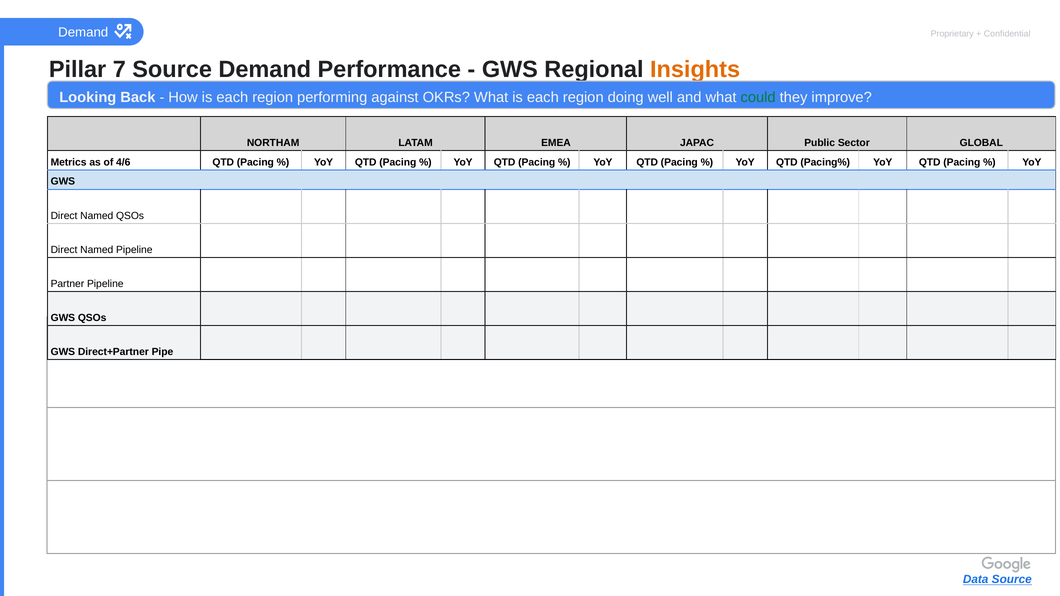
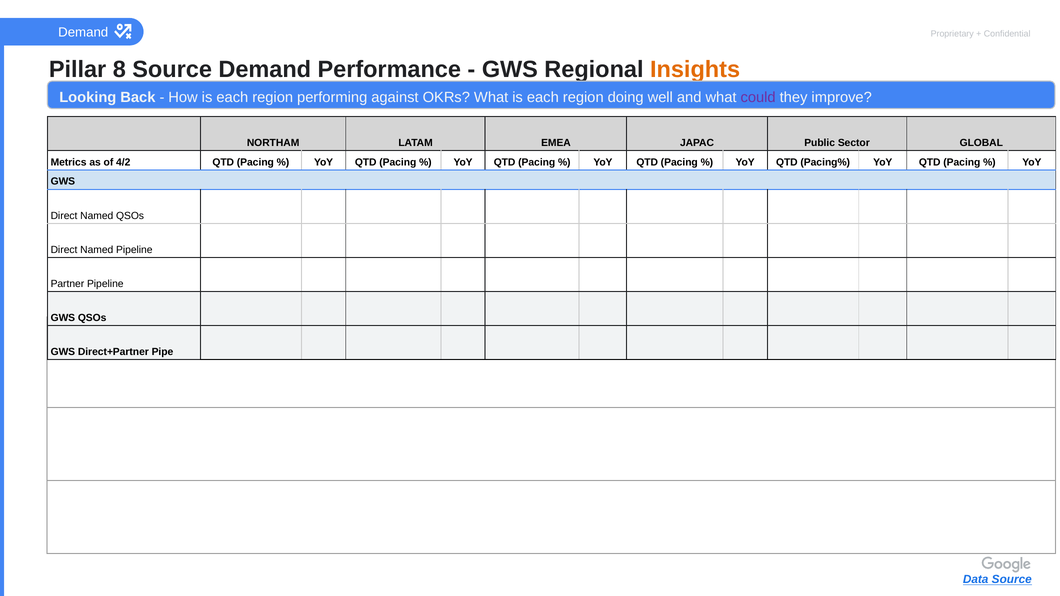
7: 7 -> 8
could colour: green -> purple
4/6: 4/6 -> 4/2
